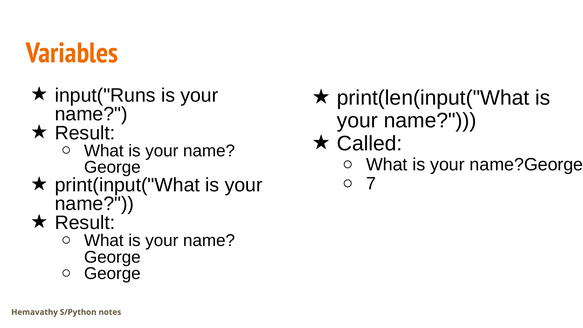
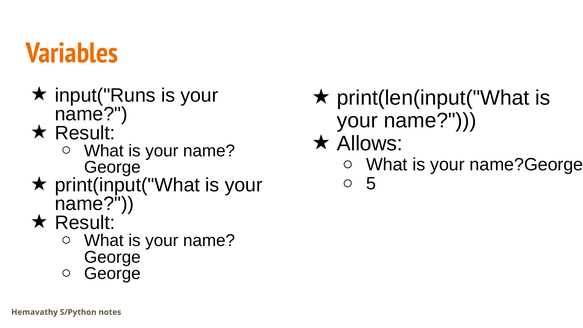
Called: Called -> Allows
7: 7 -> 5
